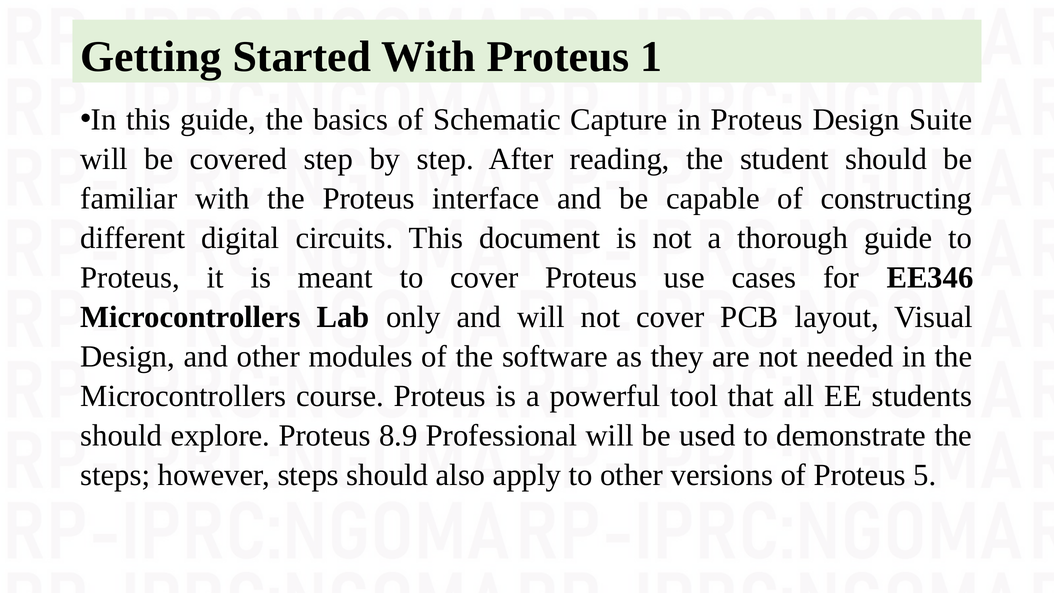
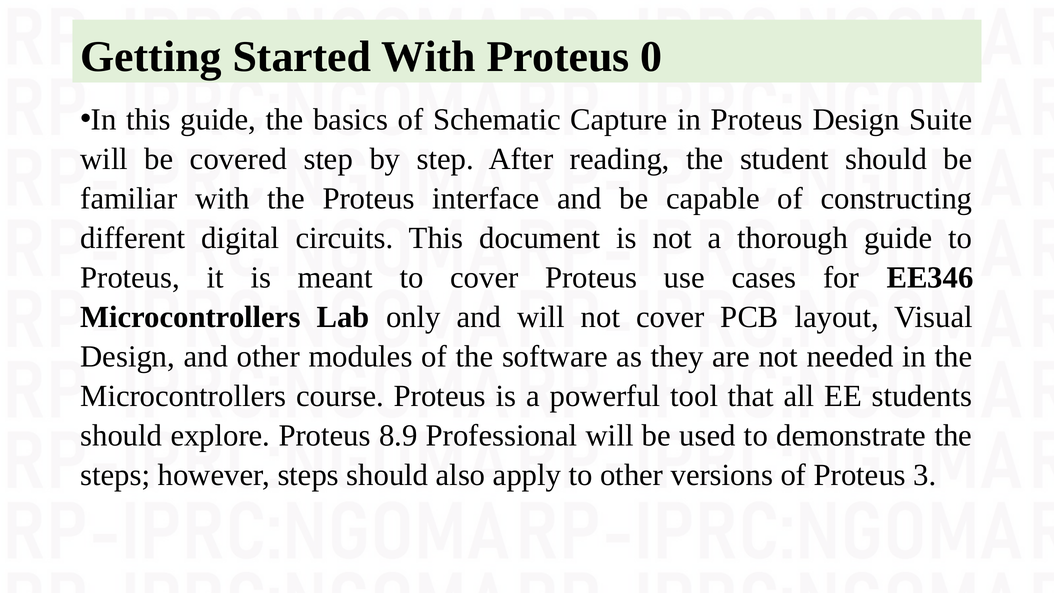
1: 1 -> 0
5: 5 -> 3
